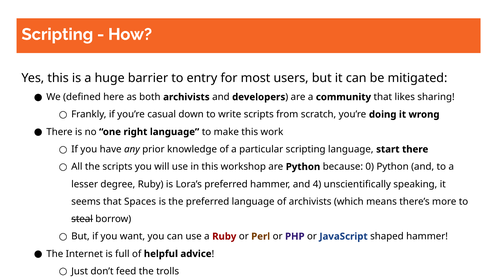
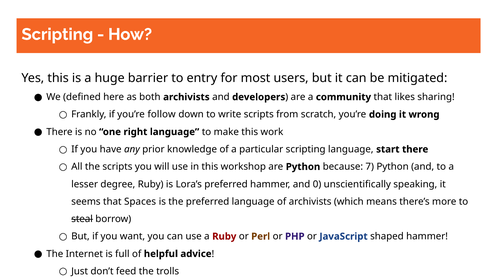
casual: casual -> follow
0: 0 -> 7
4: 4 -> 0
